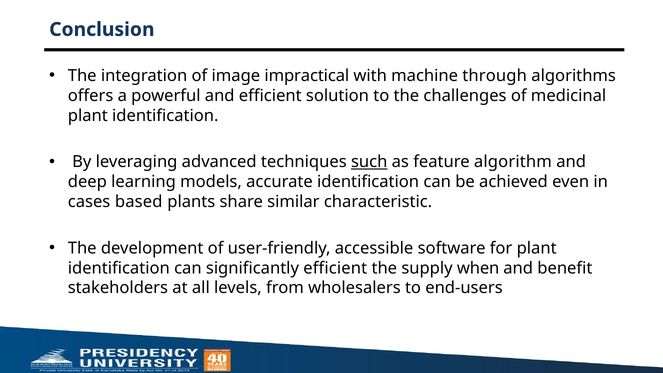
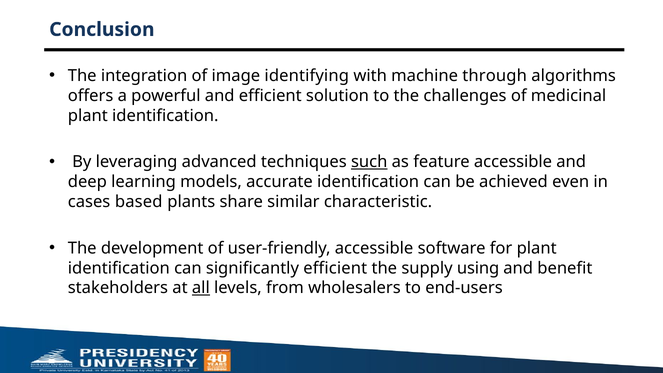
impractical: impractical -> identifying
feature algorithm: algorithm -> accessible
when: when -> using
all underline: none -> present
